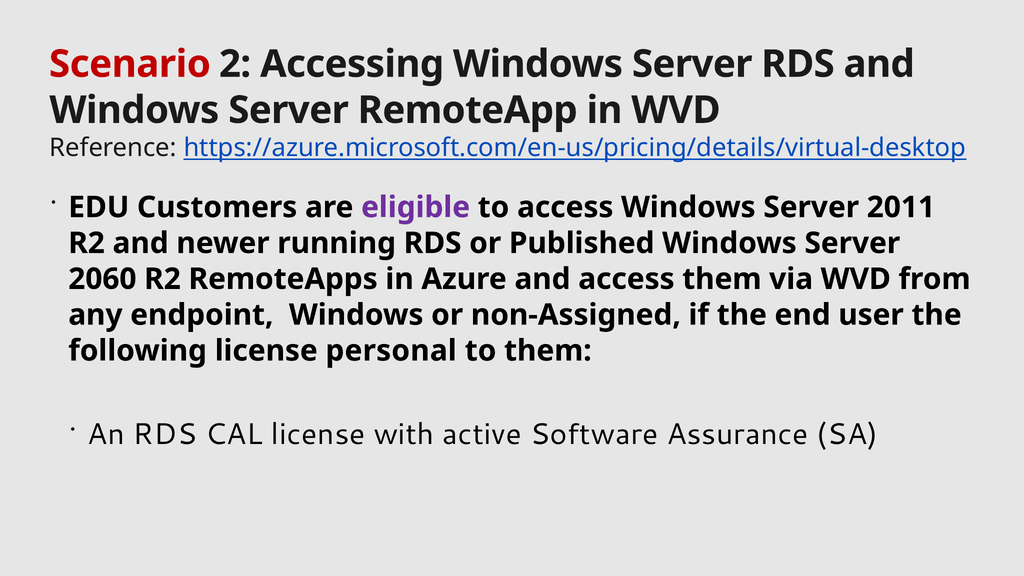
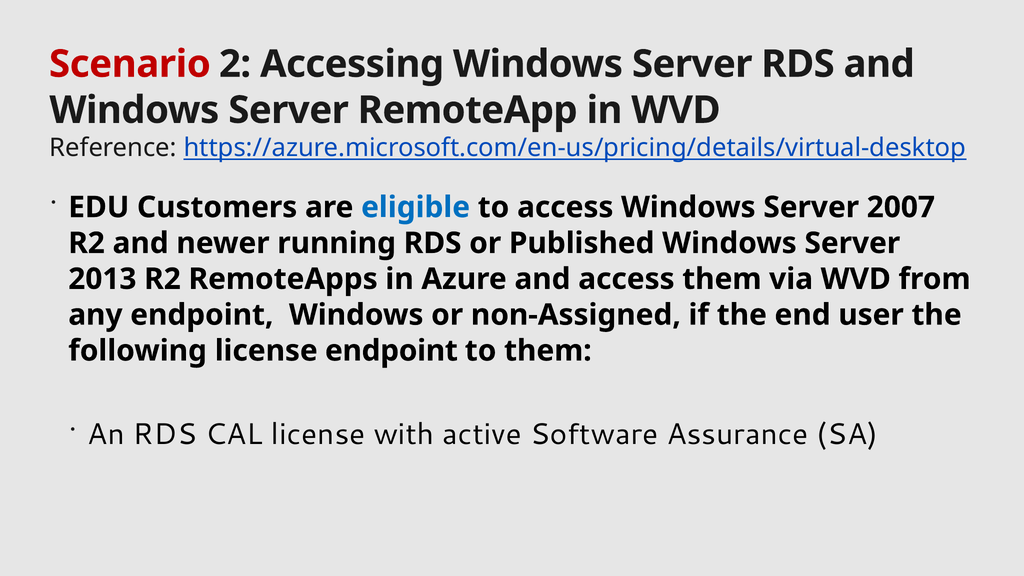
eligible colour: purple -> blue
2011: 2011 -> 2007
2060: 2060 -> 2013
license personal: personal -> endpoint
